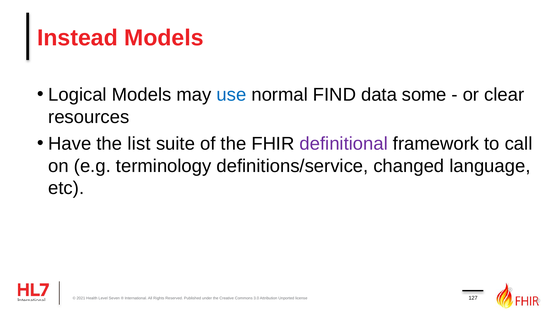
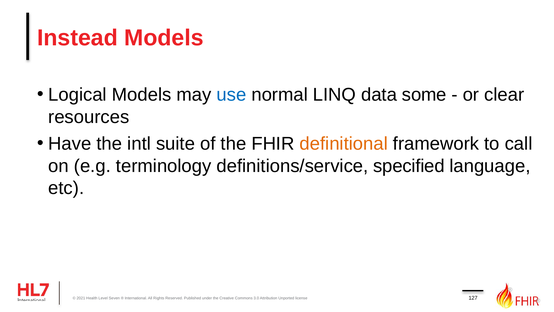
FIND: FIND -> LINQ
list: list -> intl
definitional colour: purple -> orange
changed: changed -> specified
